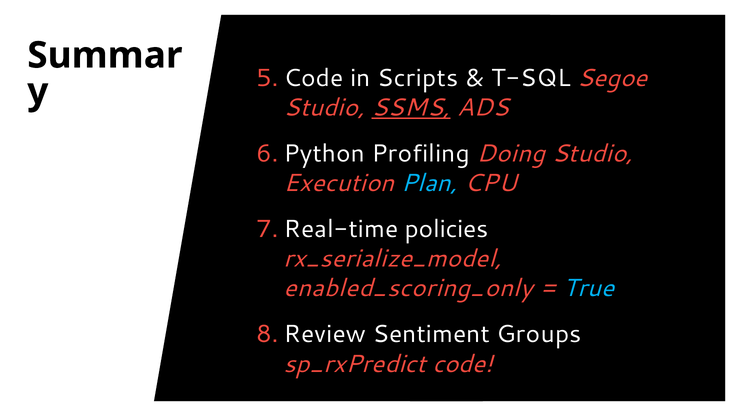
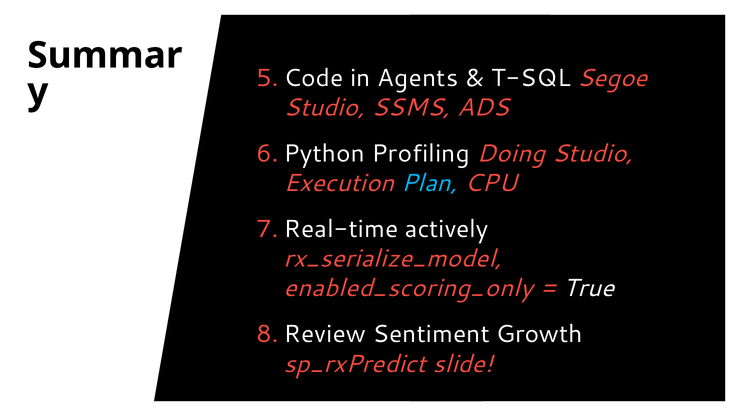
Scripts: Scripts -> Agents
SSMS underline: present -> none
policies: policies -> actively
True colour: light blue -> white
Groups: Groups -> Growth
code: code -> slide
